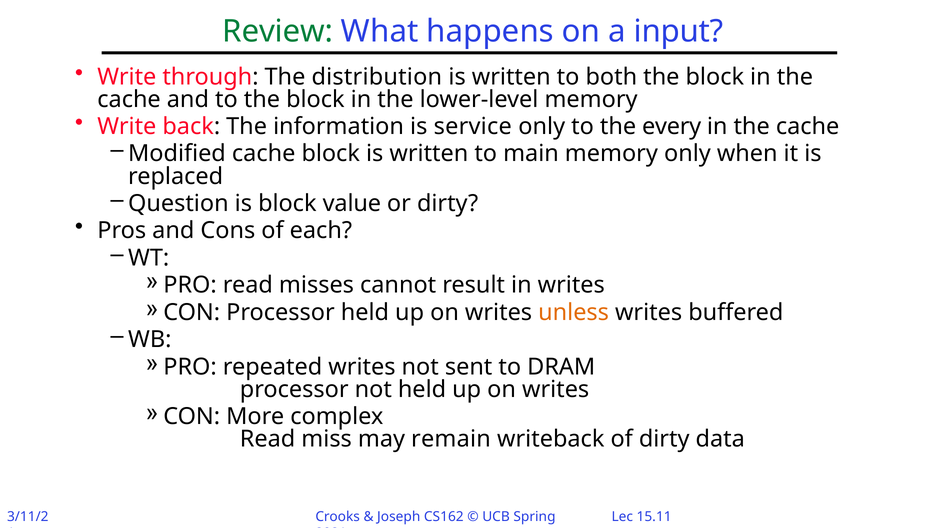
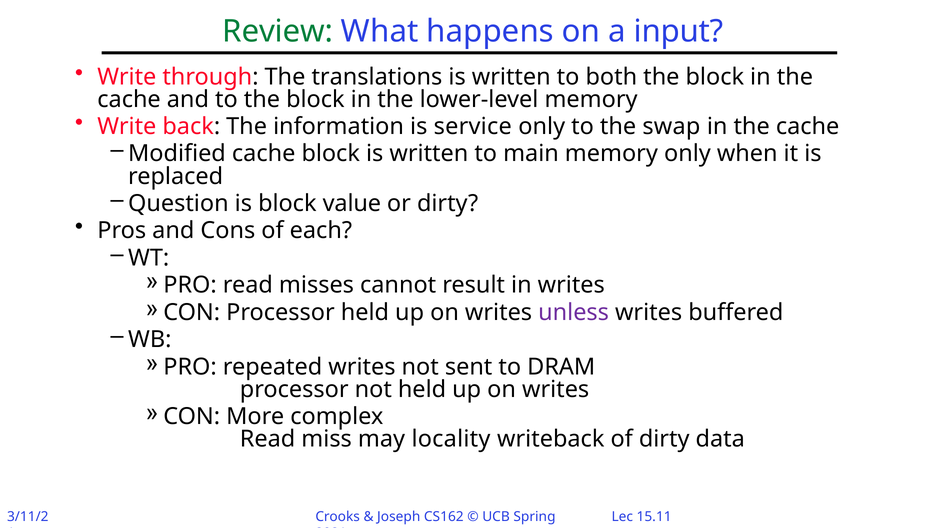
distribution: distribution -> translations
every: every -> swap
unless colour: orange -> purple
remain: remain -> locality
